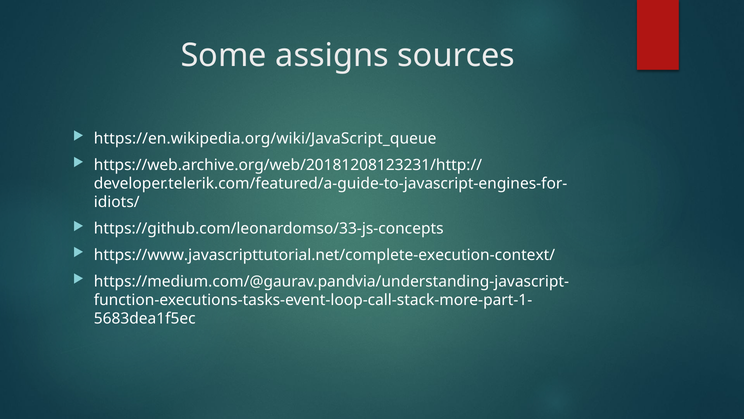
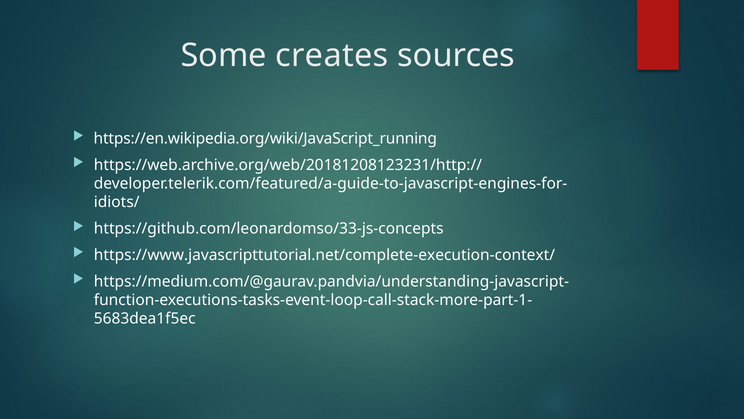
assigns: assigns -> creates
https://en.wikipedia.org/wiki/JavaScript_queue: https://en.wikipedia.org/wiki/JavaScript_queue -> https://en.wikipedia.org/wiki/JavaScript_running
